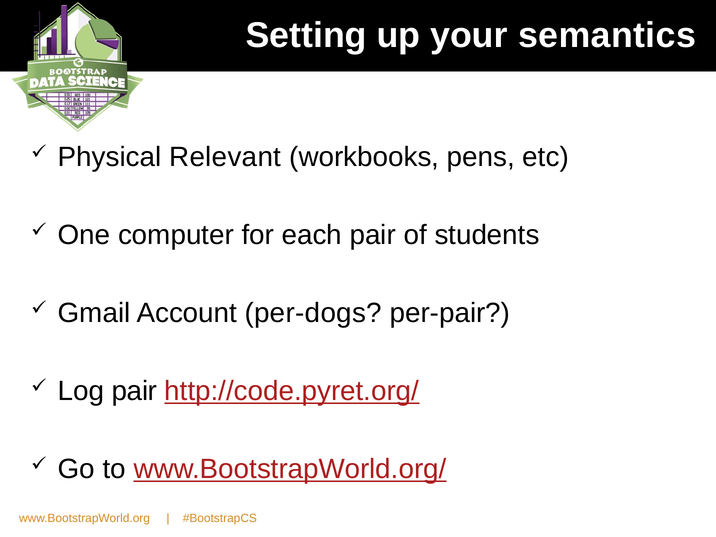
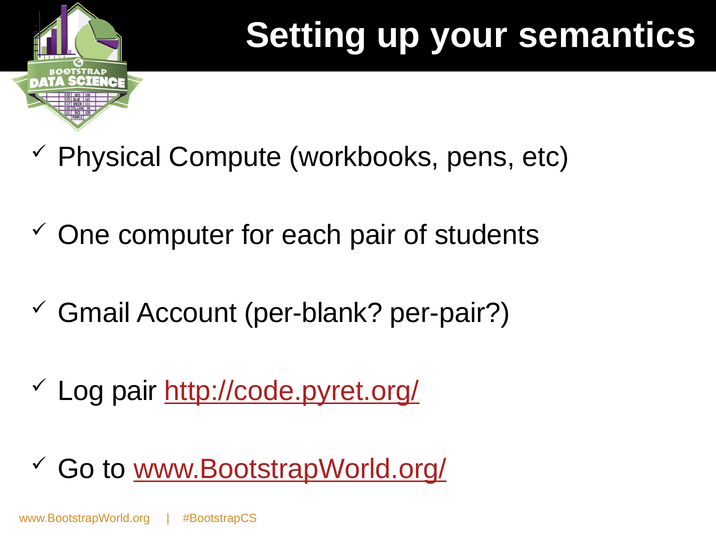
Relevant: Relevant -> Compute
per-dogs: per-dogs -> per-blank
